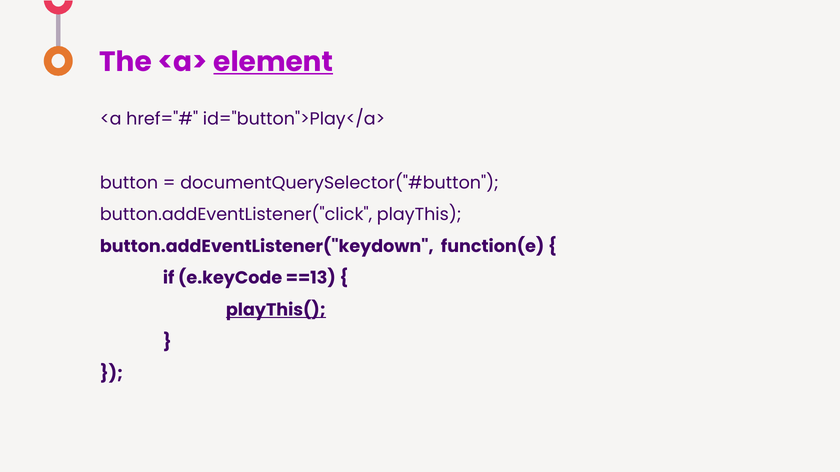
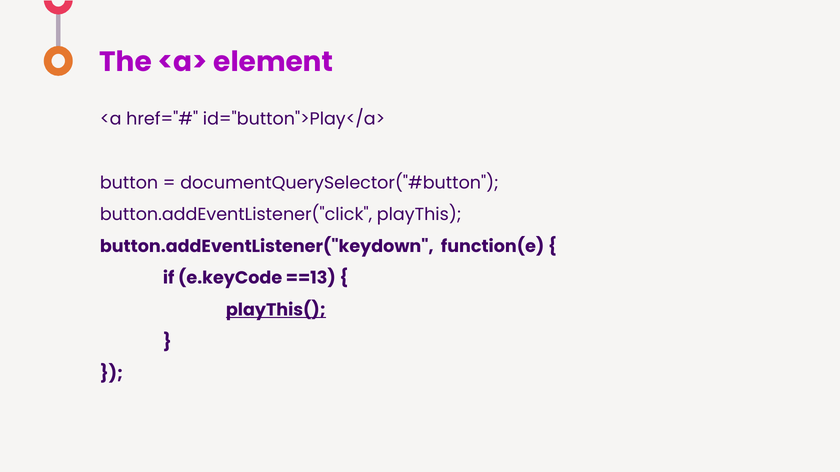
element underline: present -> none
